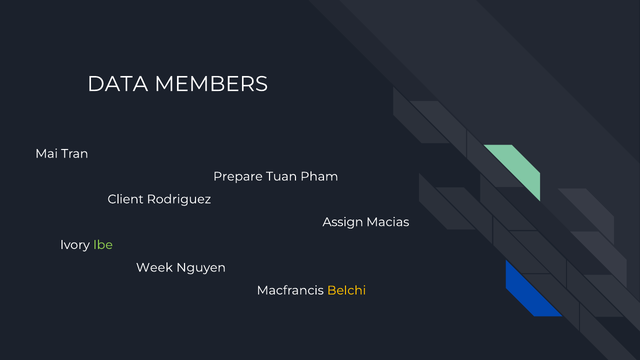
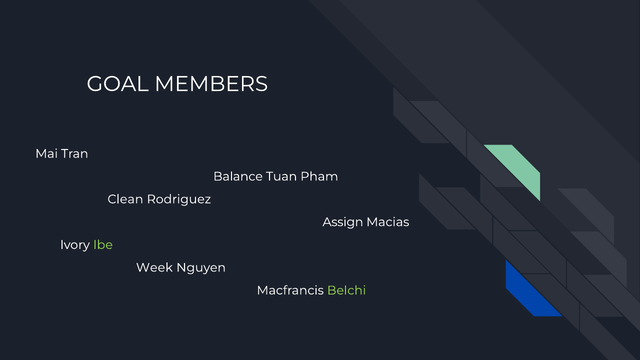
DATA: DATA -> GOAL
Prepare: Prepare -> Balance
Client: Client -> Clean
Belchi colour: yellow -> light green
